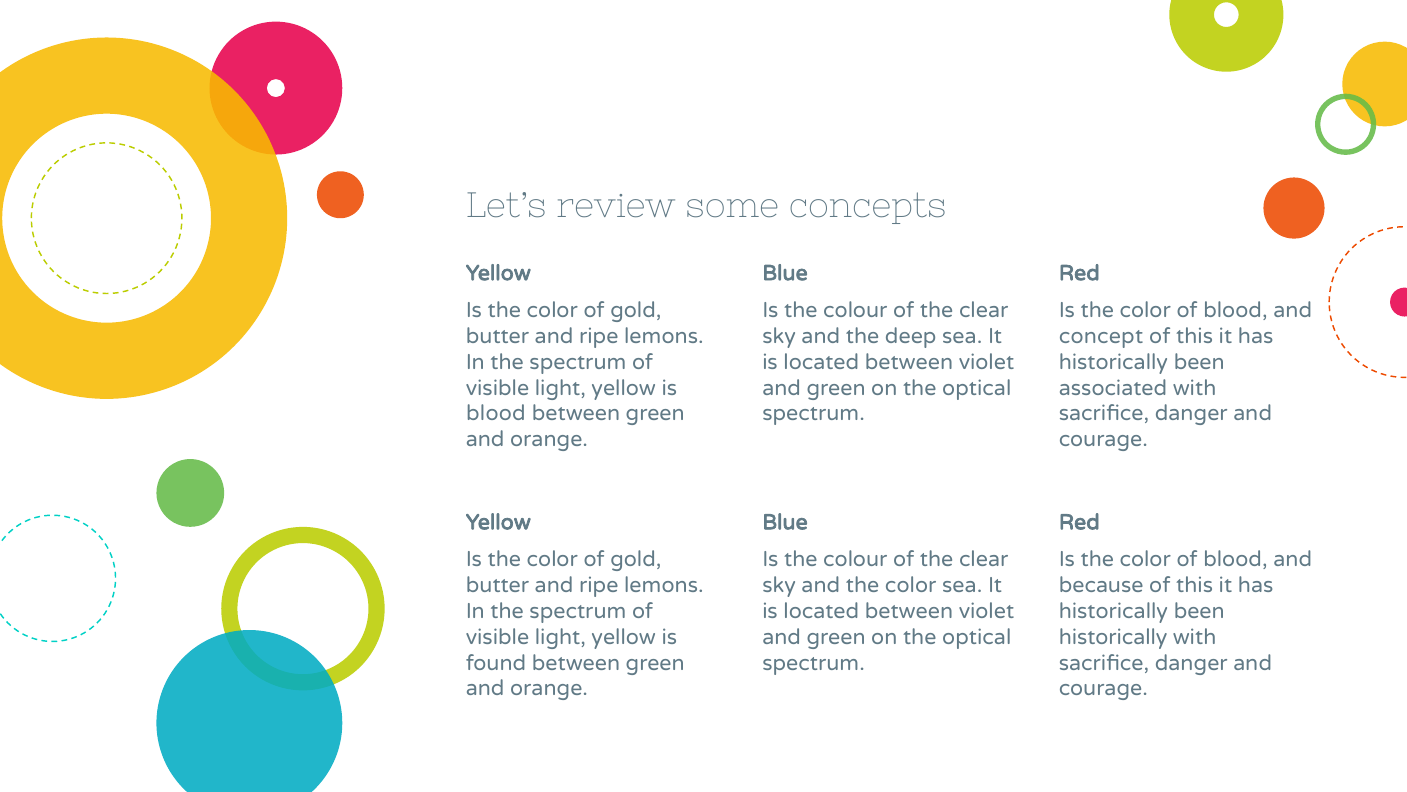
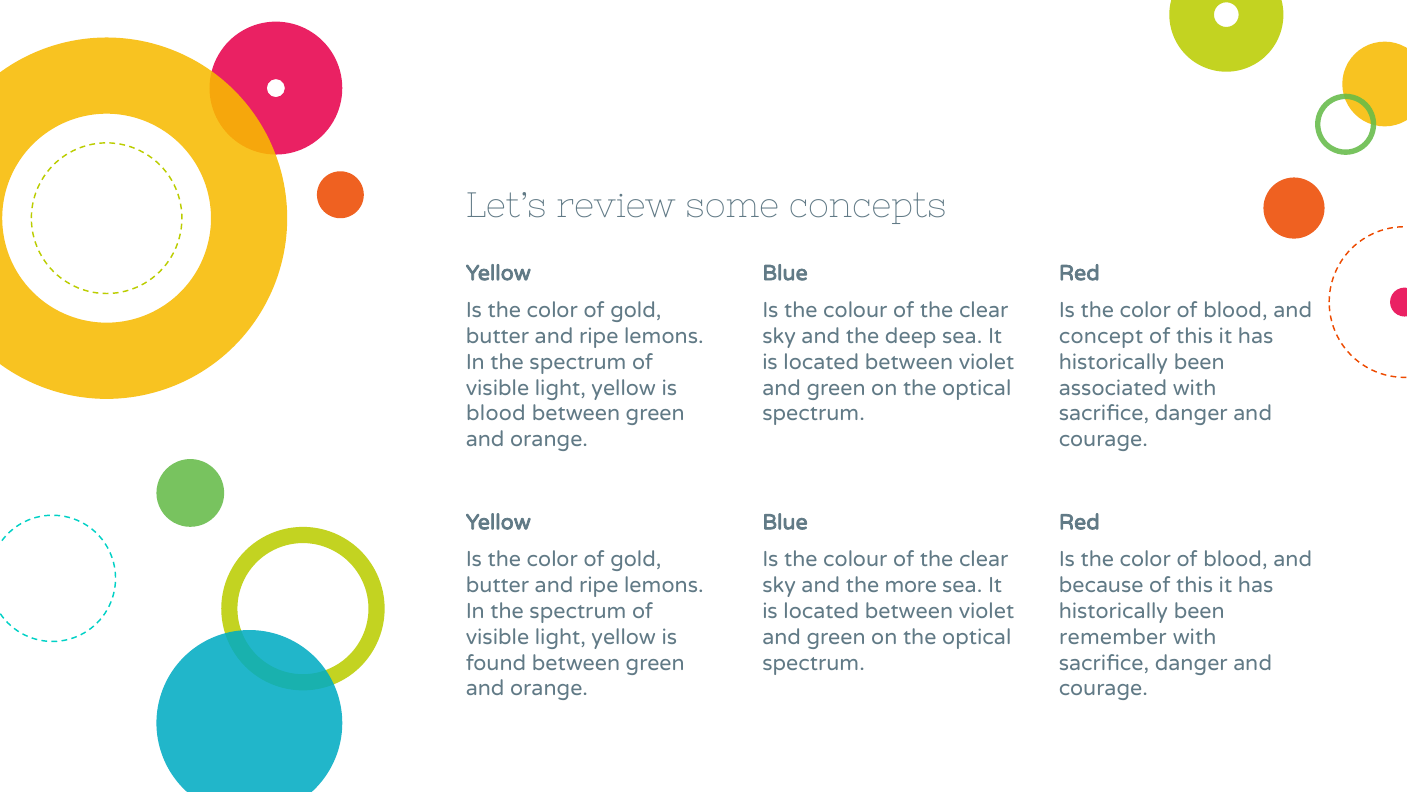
and the color: color -> more
historically at (1113, 637): historically -> remember
